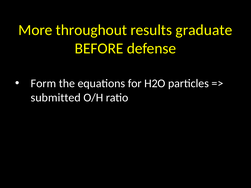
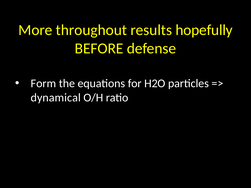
graduate: graduate -> hopefully
submitted: submitted -> dynamical
